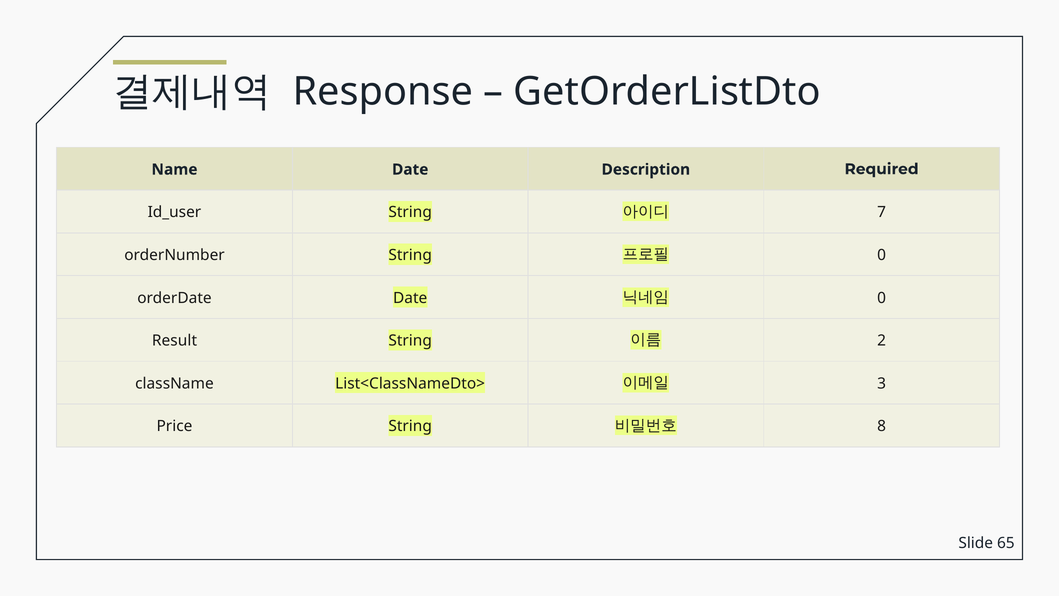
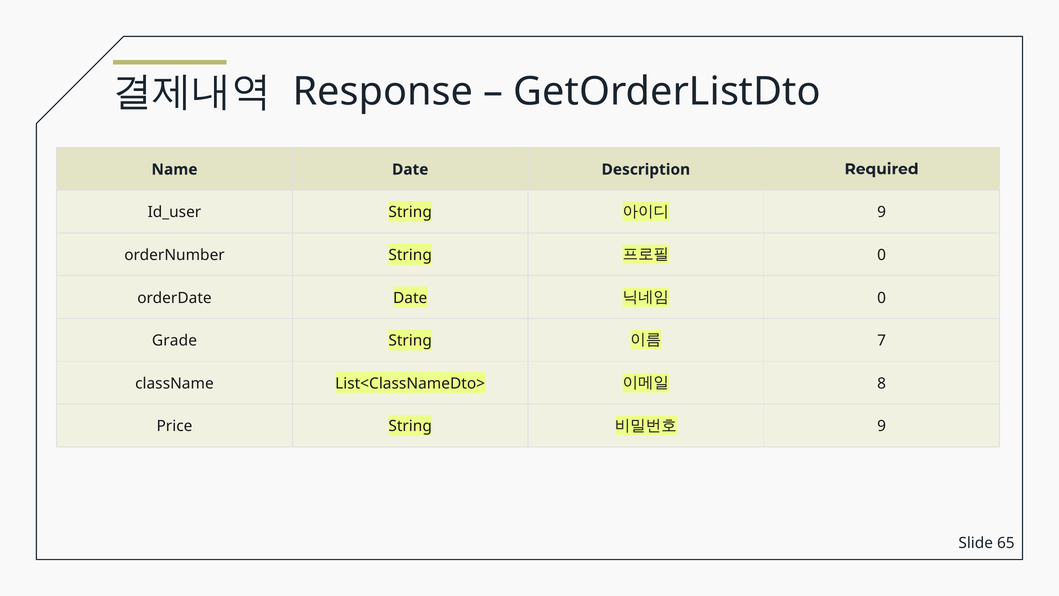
7 at (882, 212): 7 -> 9
Result: Result -> Grade
2: 2 -> 7
3: 3 -> 8
8 at (882, 426): 8 -> 9
